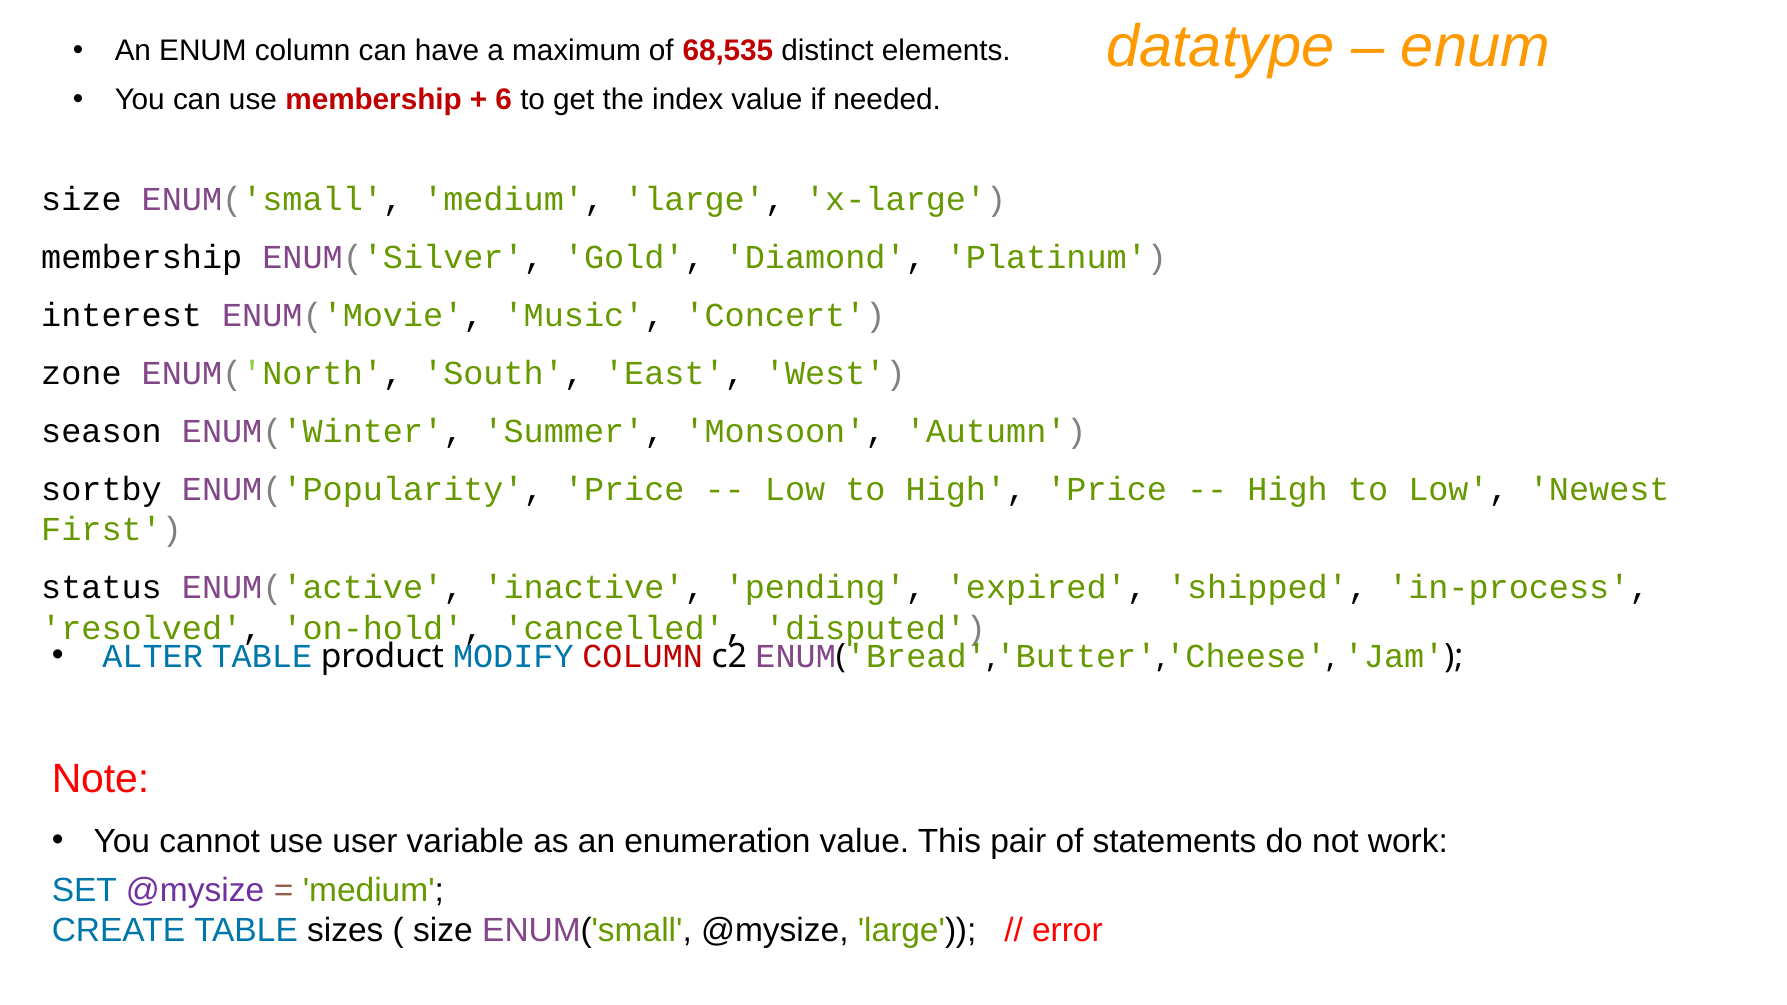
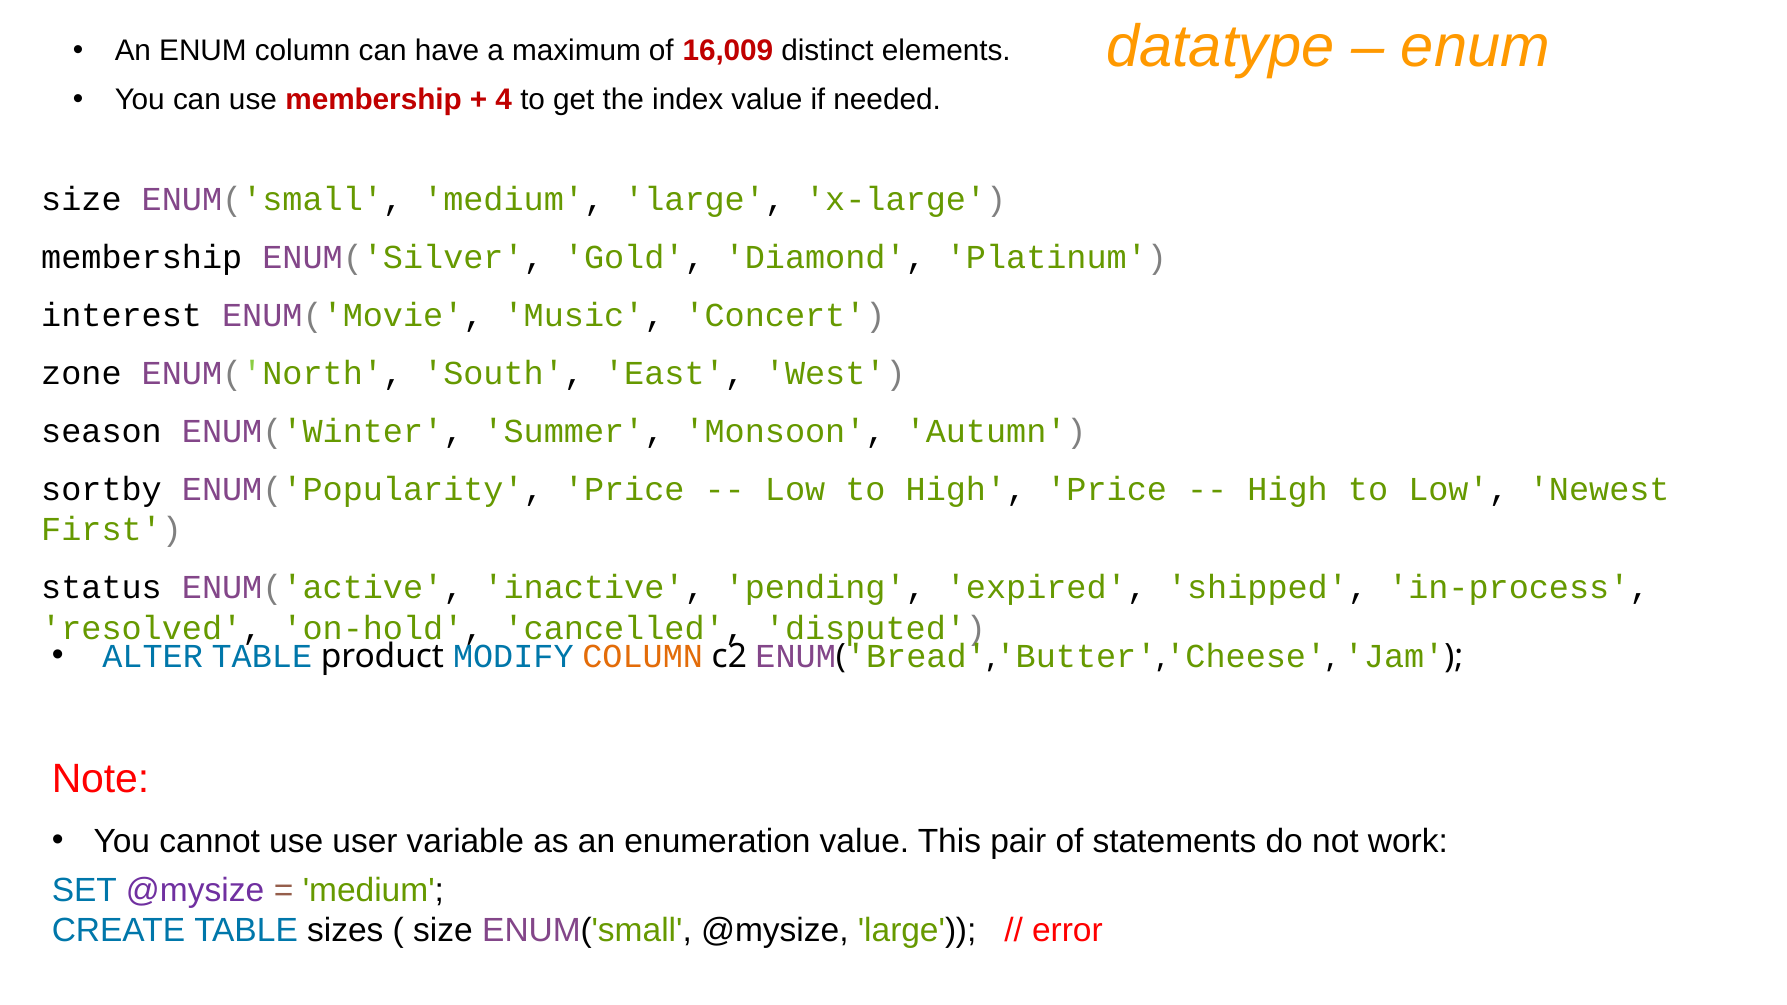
68,535: 68,535 -> 16,009
6: 6 -> 4
COLUMN at (643, 657) colour: red -> orange
